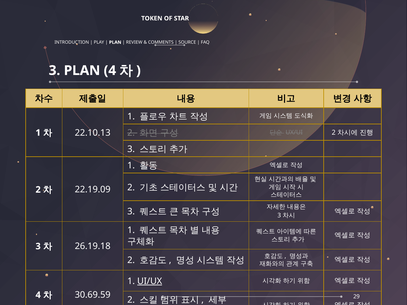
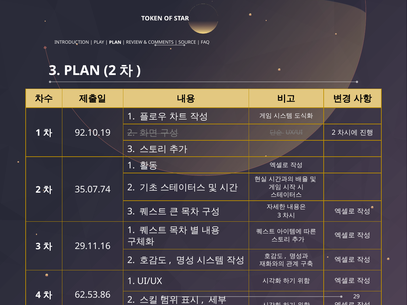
PLAN 4: 4 -> 2
22.10.13: 22.10.13 -> 92.10.19
22.19.09: 22.19.09 -> 35.07.74
26.19.18: 26.19.18 -> 29.11.16
UI/UX underline: present -> none
30.69.59: 30.69.59 -> 62.53.86
